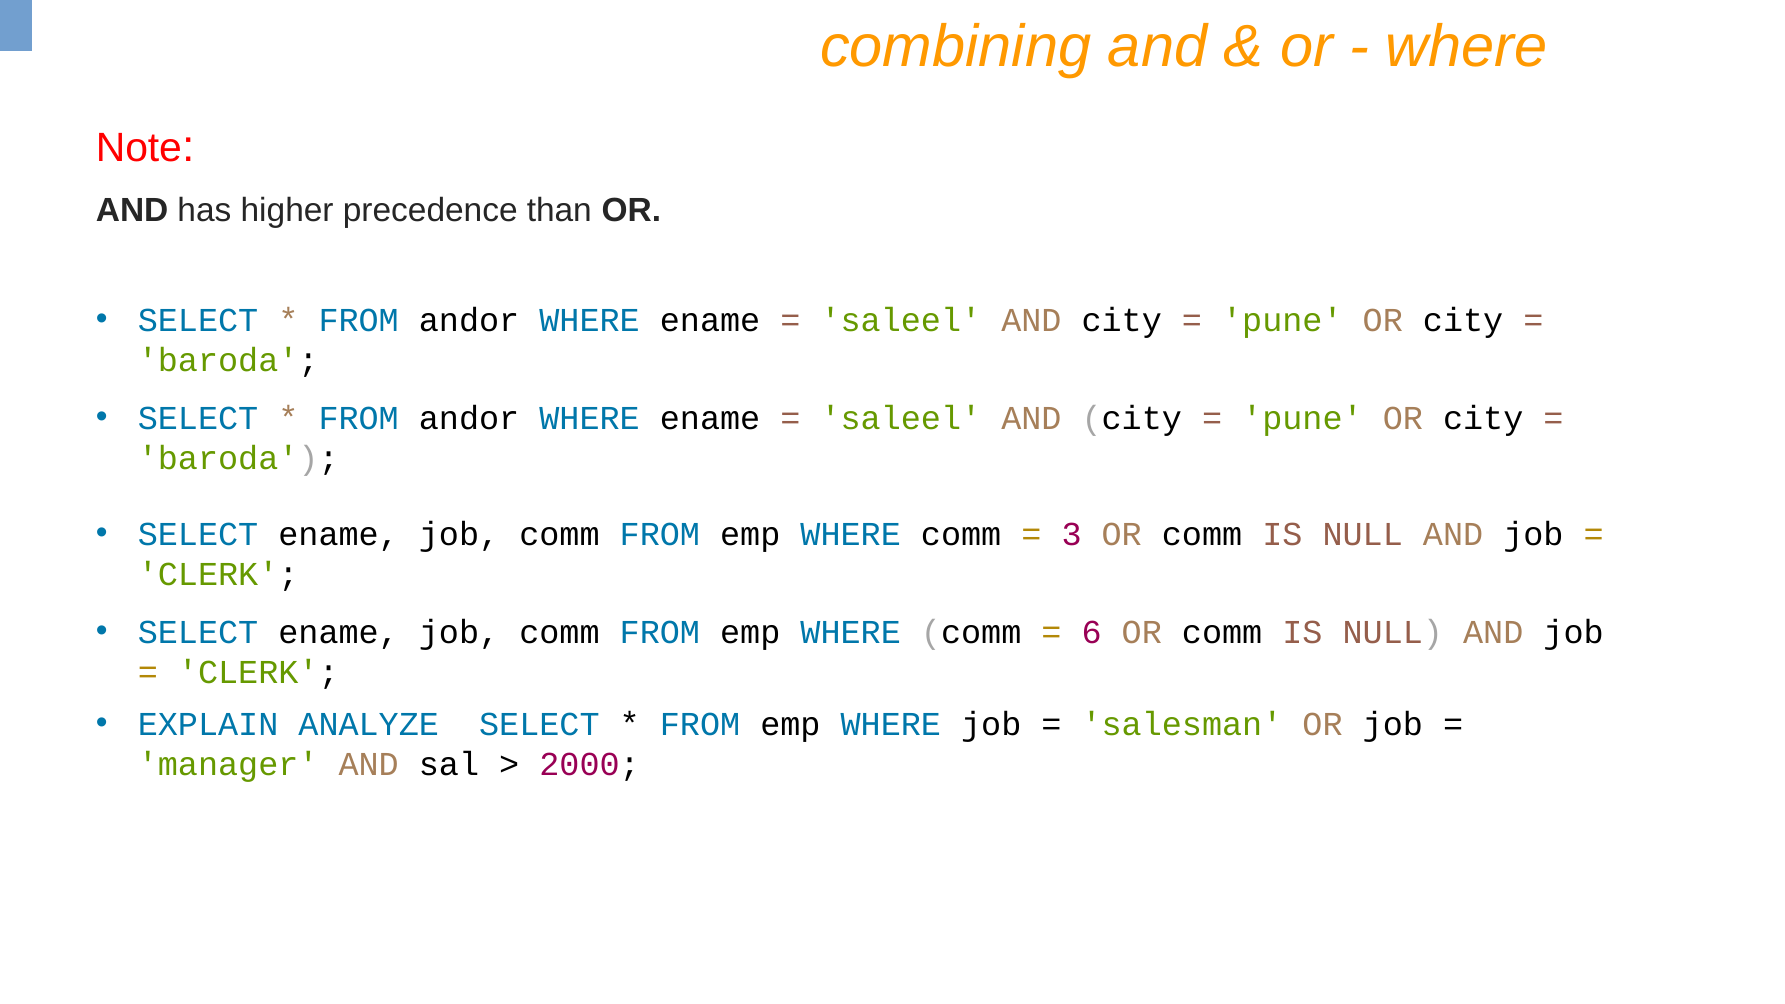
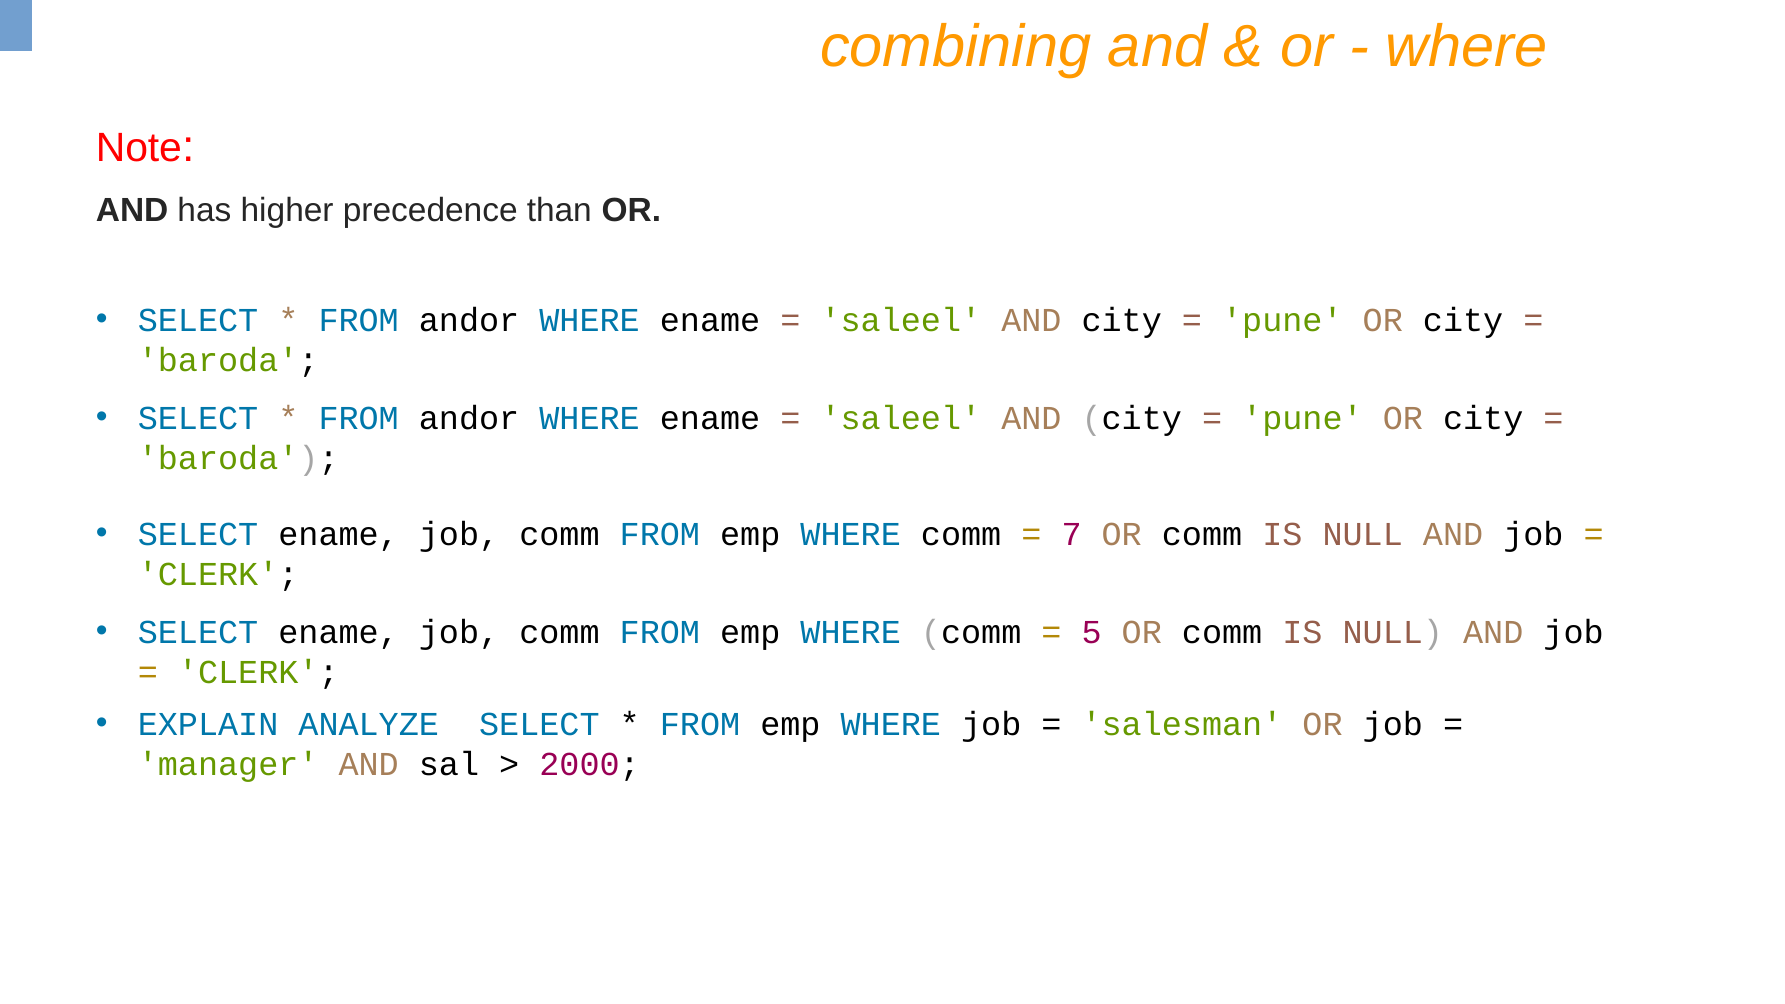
3: 3 -> 7
6: 6 -> 5
